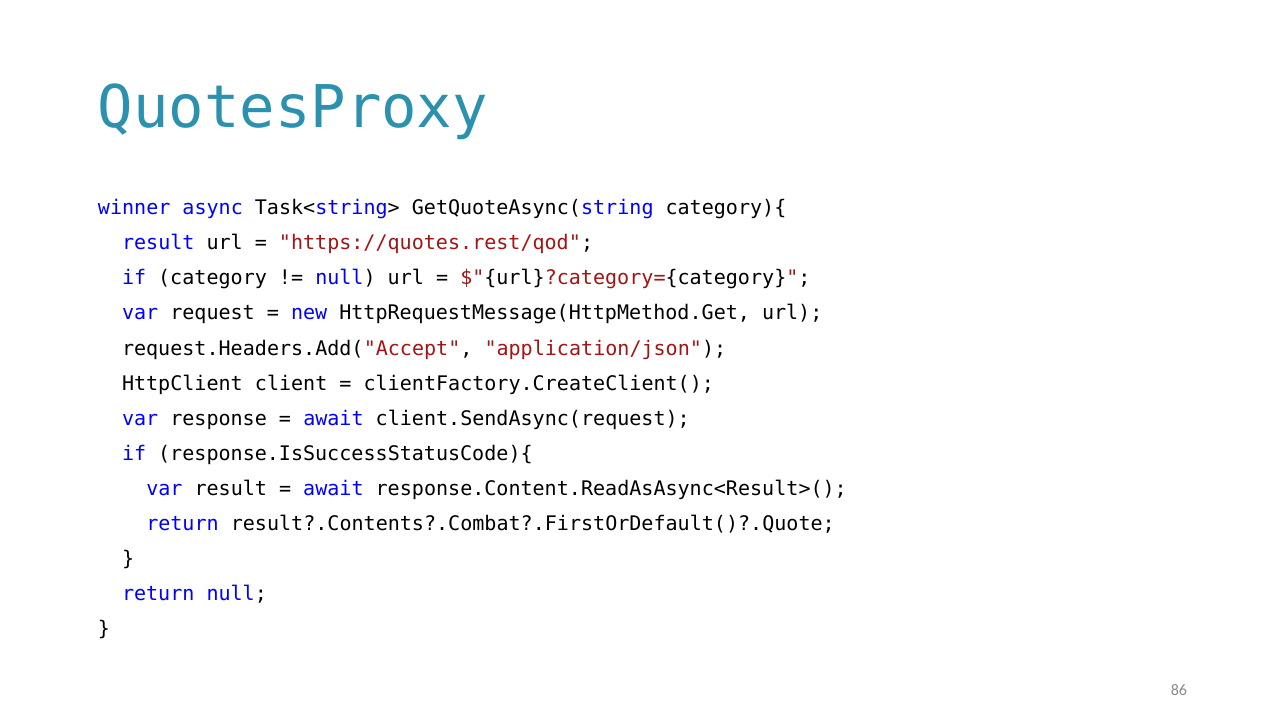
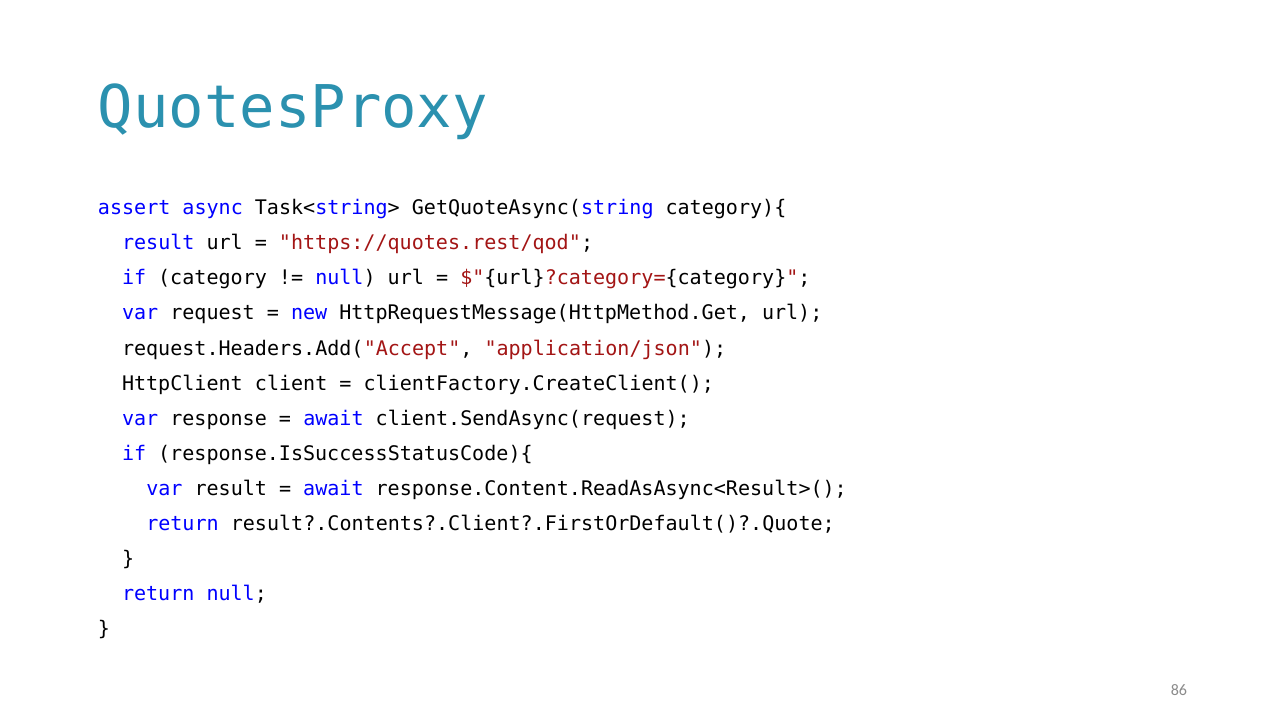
winner: winner -> assert
result?.Contents?.Combat?.FirstOrDefault()?.Quote: result?.Contents?.Combat?.FirstOrDefault()?.Quote -> result?.Contents?.Client?.FirstOrDefault()?.Quote
